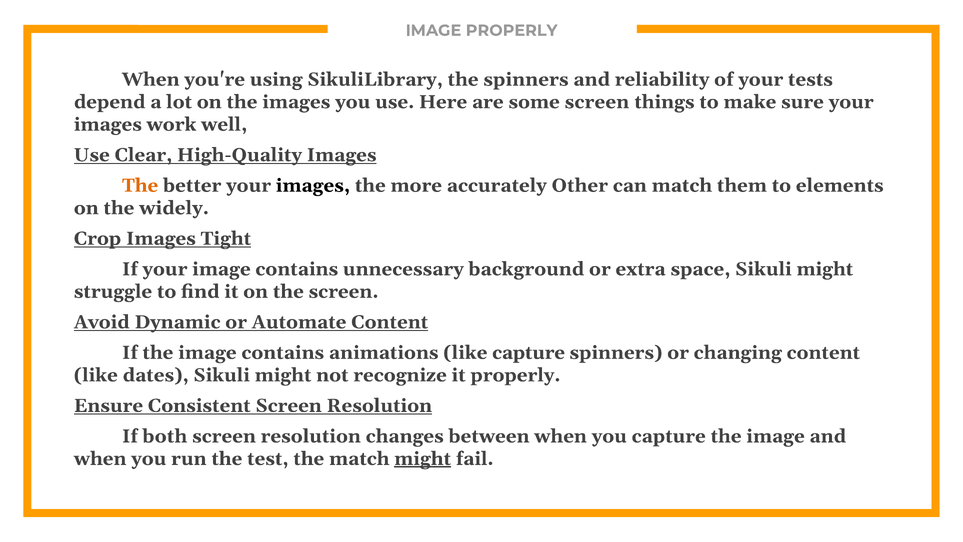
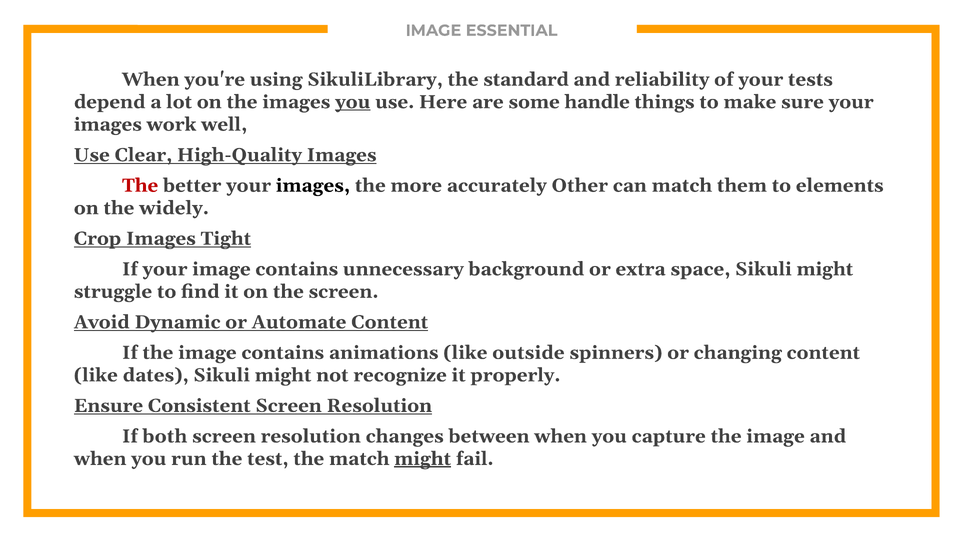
IMAGE PROPERLY: PROPERLY -> ESSENTIAL
the spinners: spinners -> standard
you at (353, 102) underline: none -> present
some screen: screen -> handle
The at (140, 185) colour: orange -> red
like capture: capture -> outside
